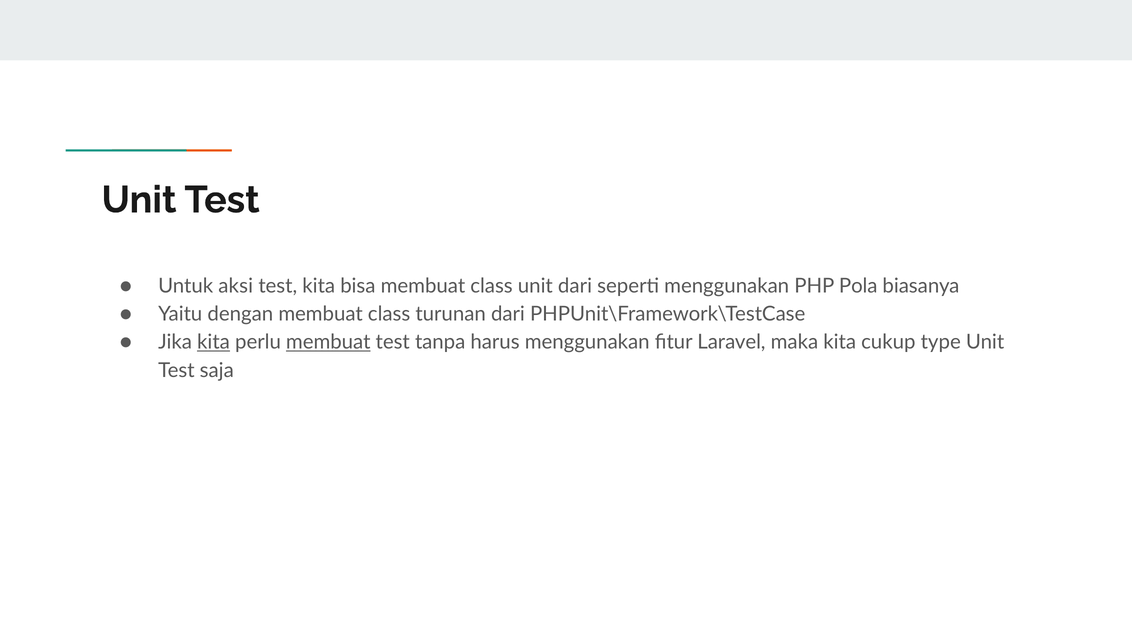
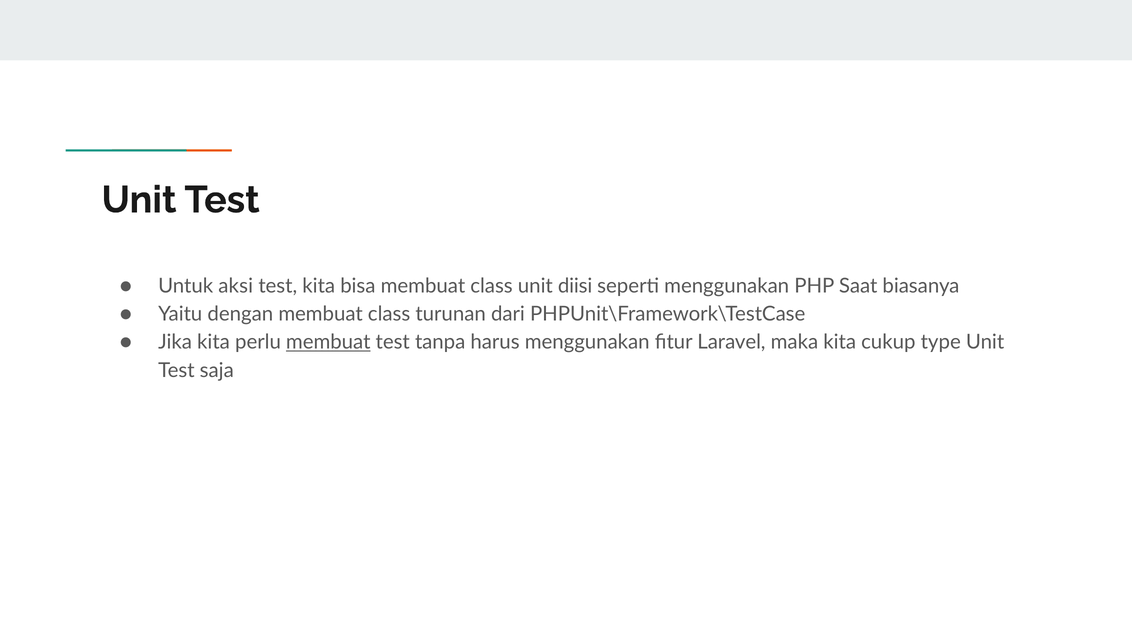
unit dari: dari -> diisi
Pola: Pola -> Saat
kita at (214, 342) underline: present -> none
